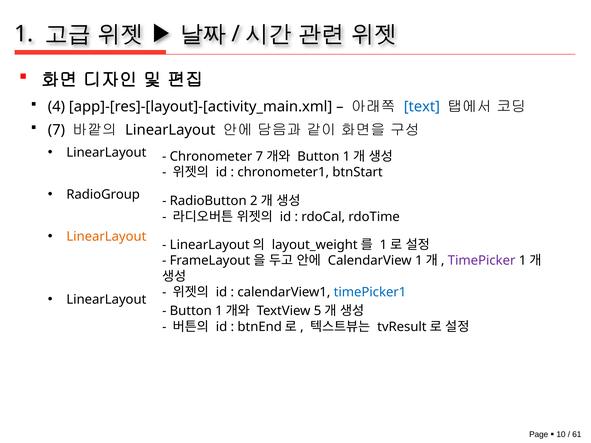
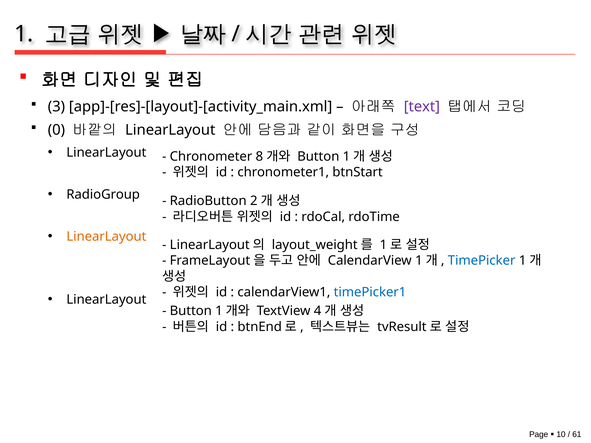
4: 4 -> 3
text colour: blue -> purple
7 at (56, 130): 7 -> 0
Chronometer 7: 7 -> 8
TimePicker colour: purple -> blue
5: 5 -> 4
